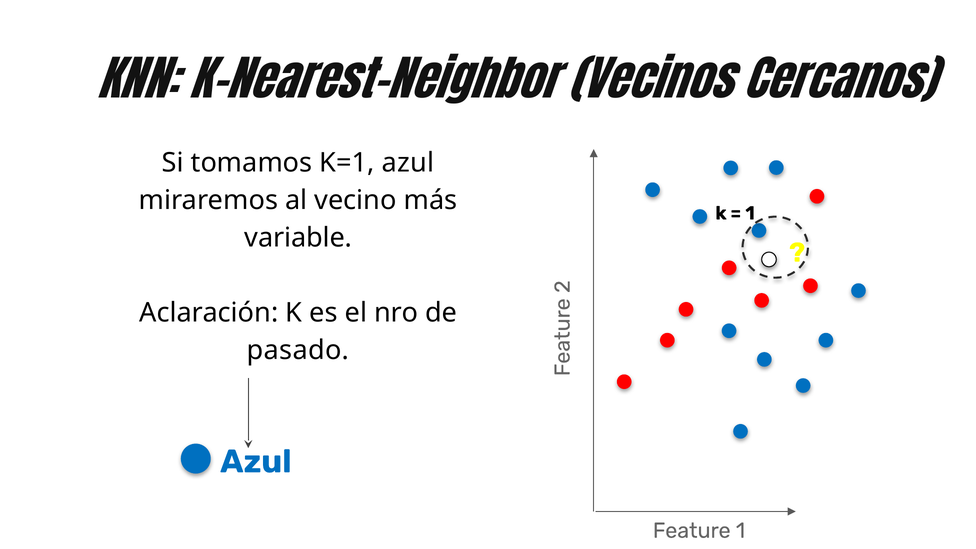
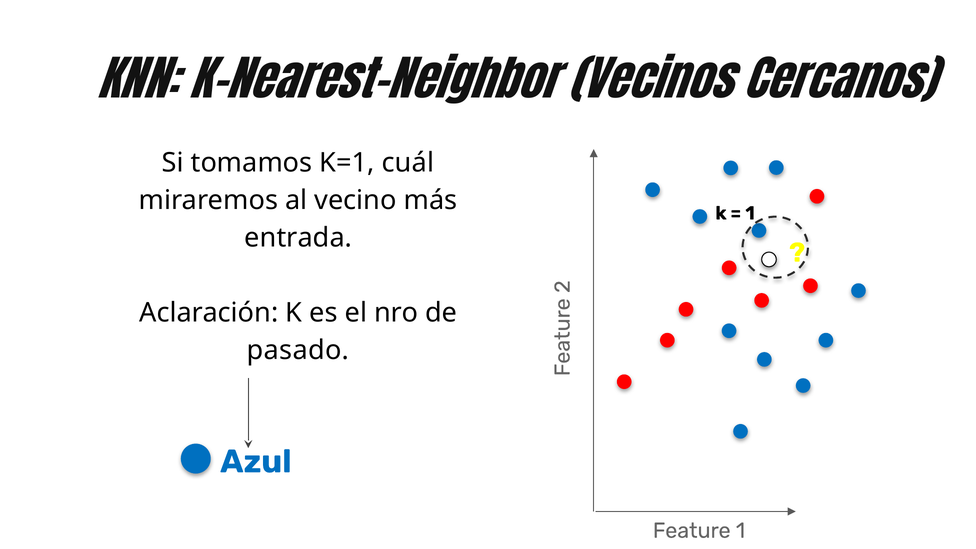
K=1 azul: azul -> cuál
variable: variable -> entrada
